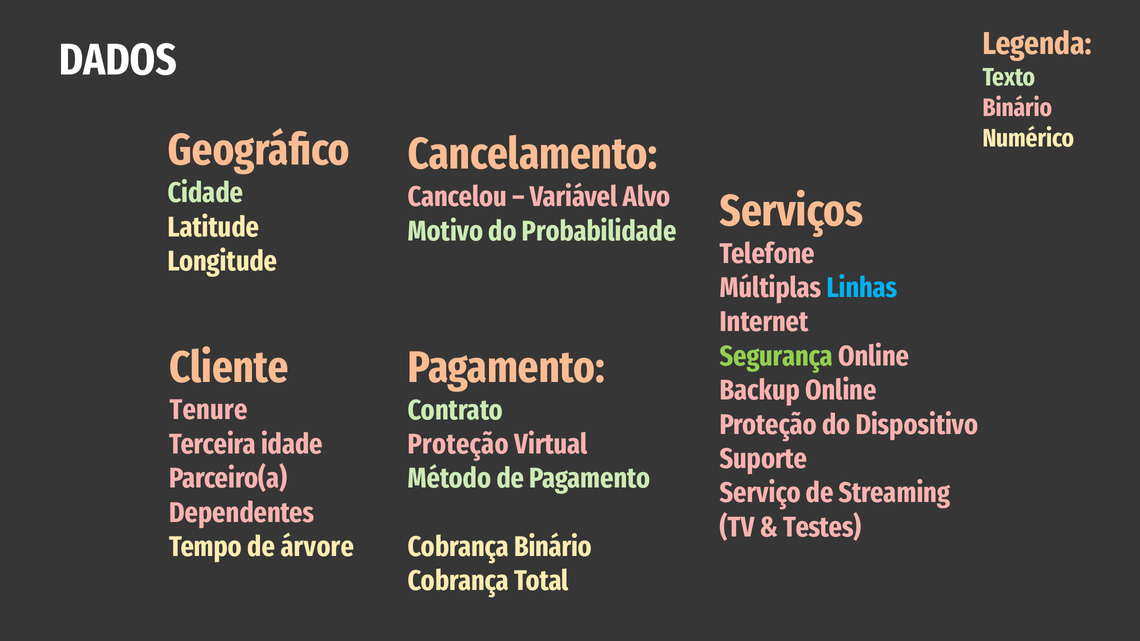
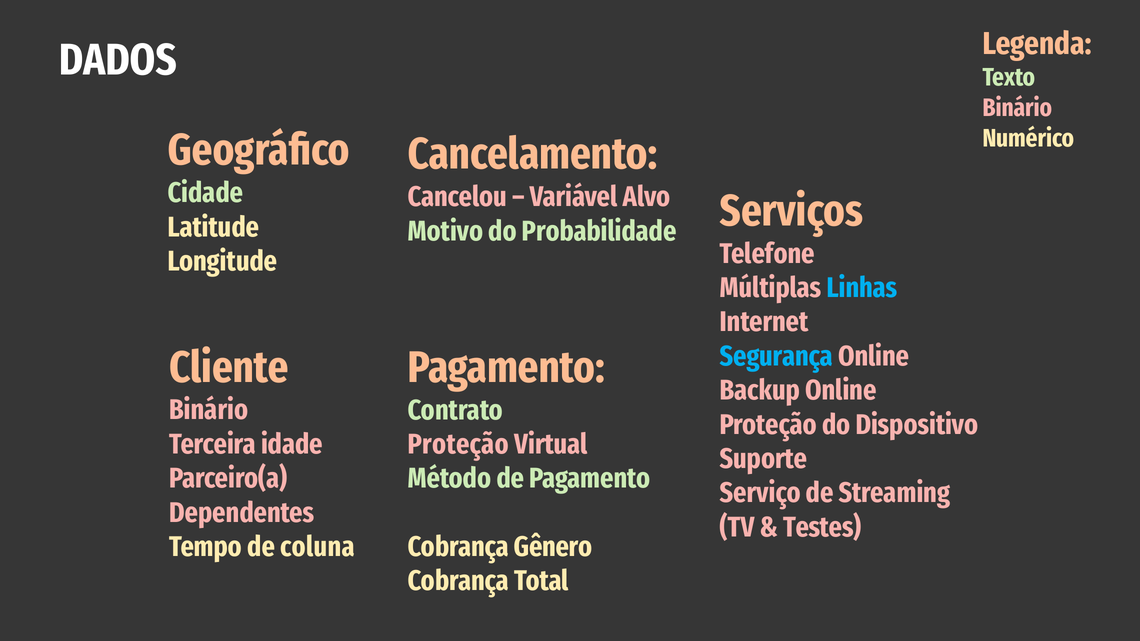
Segurança colour: light green -> light blue
Tenure at (209, 410): Tenure -> Binário
árvore: árvore -> coluna
Cobrança Binário: Binário -> Gênero
